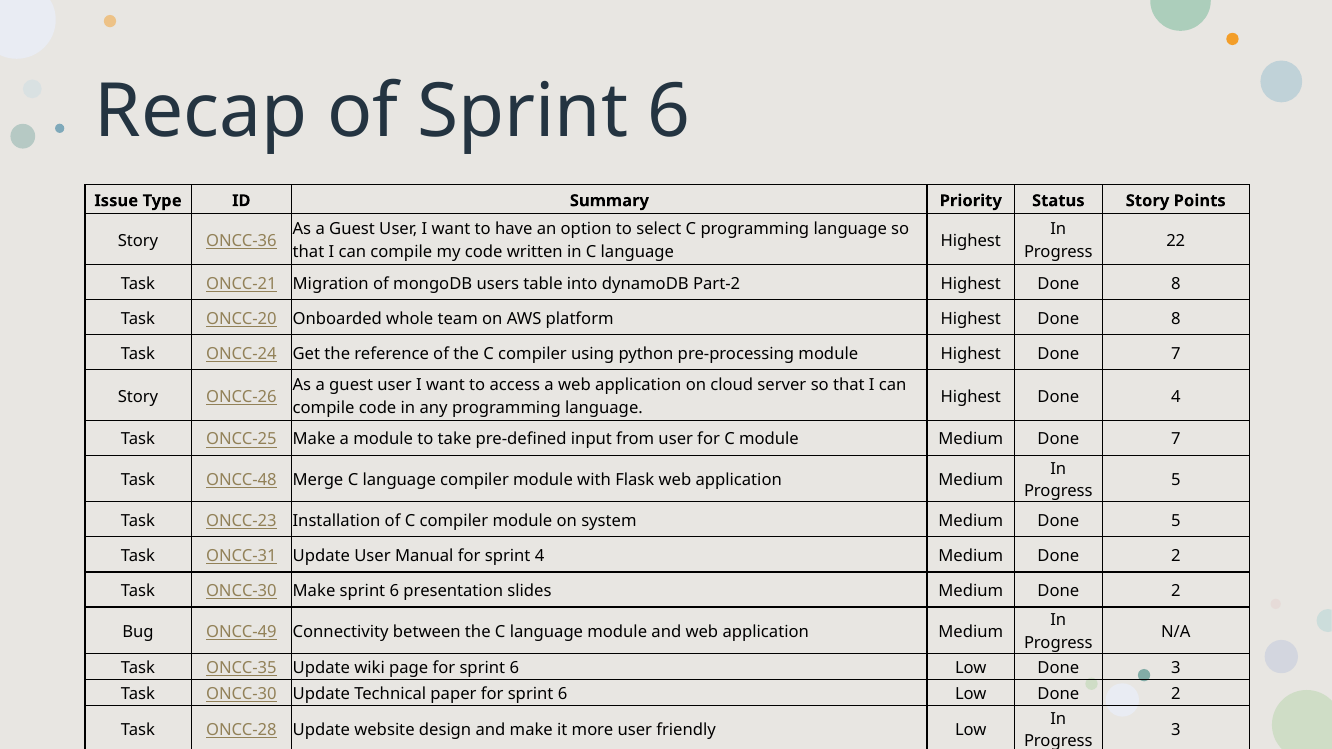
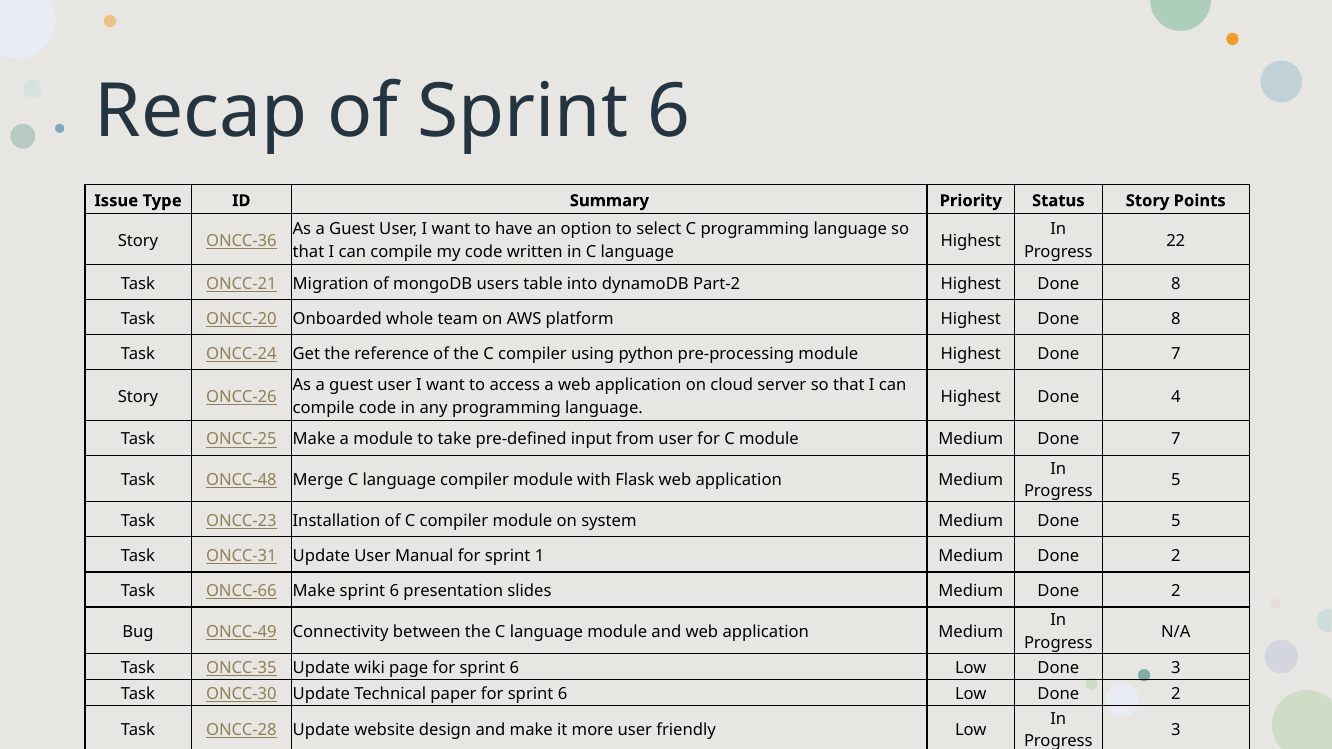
sprint 4: 4 -> 1
ONCC-30 at (241, 591): ONCC-30 -> ONCC-66
